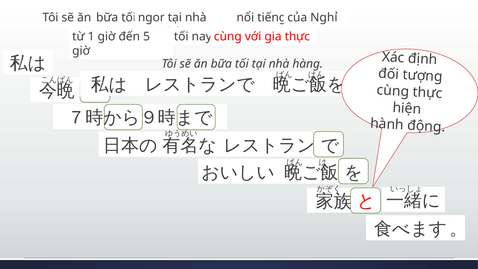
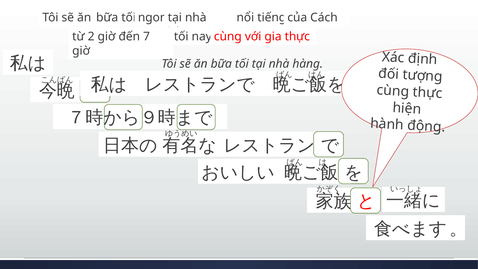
Nghỉ: Nghỉ -> Cách
1: 1 -> 2
5: 5 -> 7
